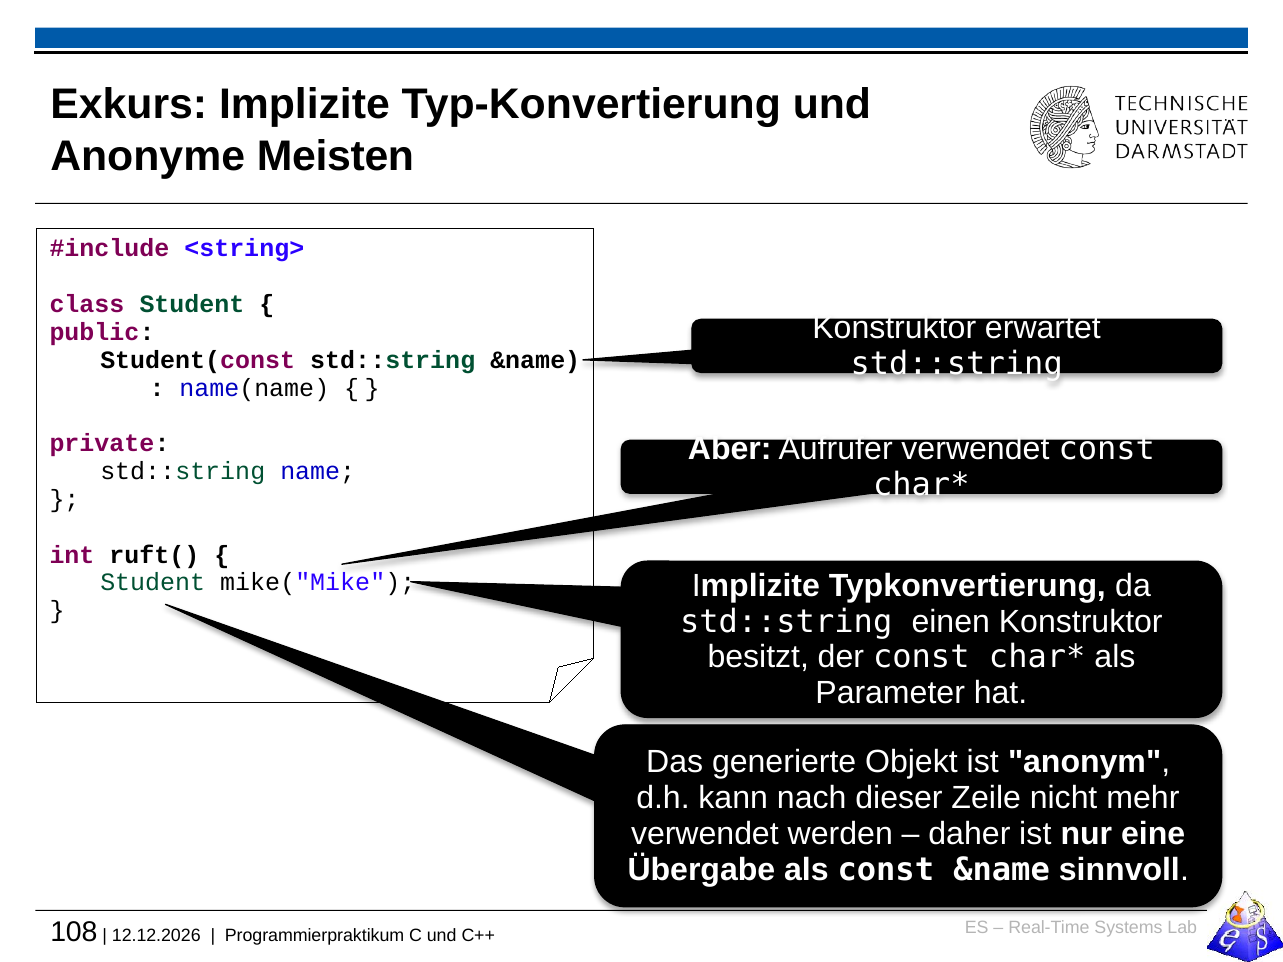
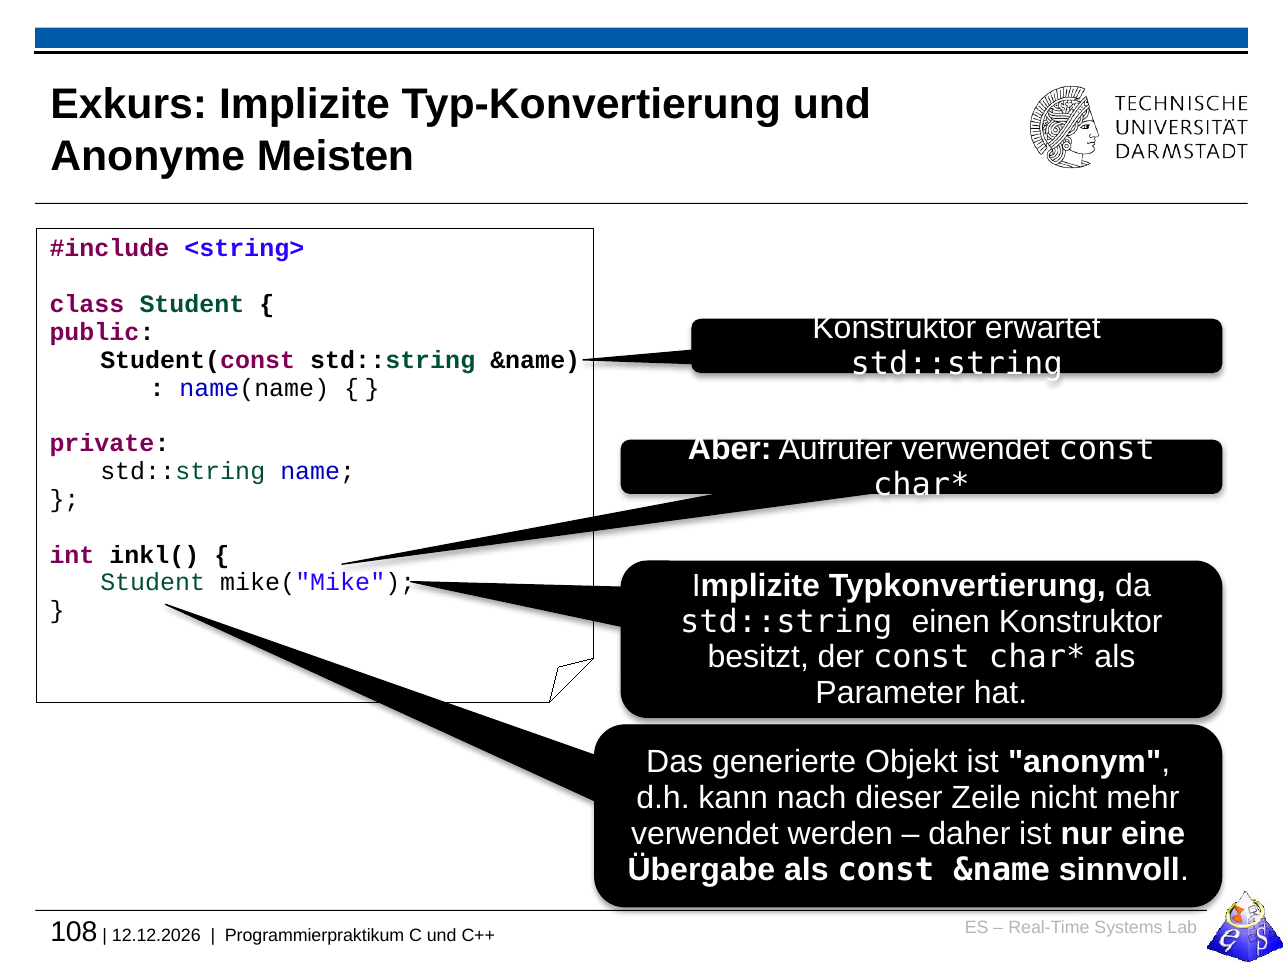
ruft(: ruft( -> inkl(
